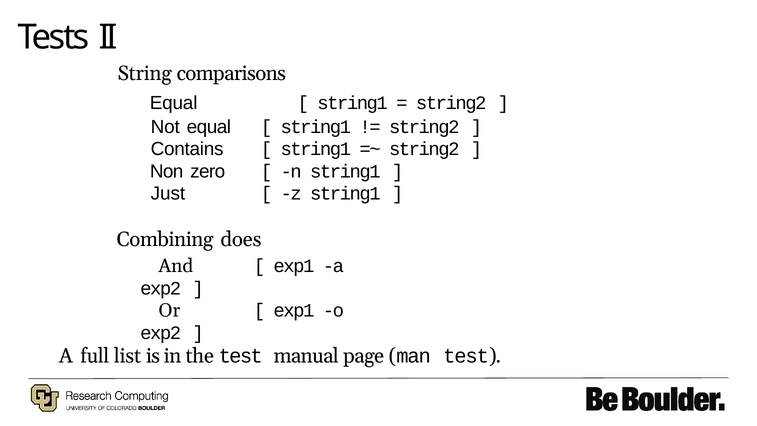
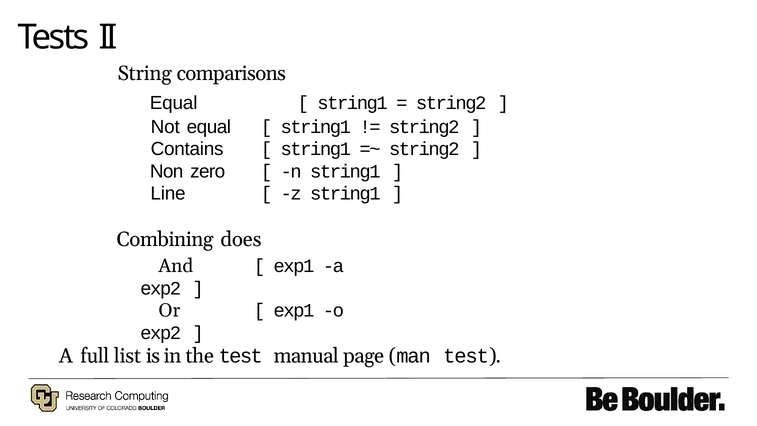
Just: Just -> Line
